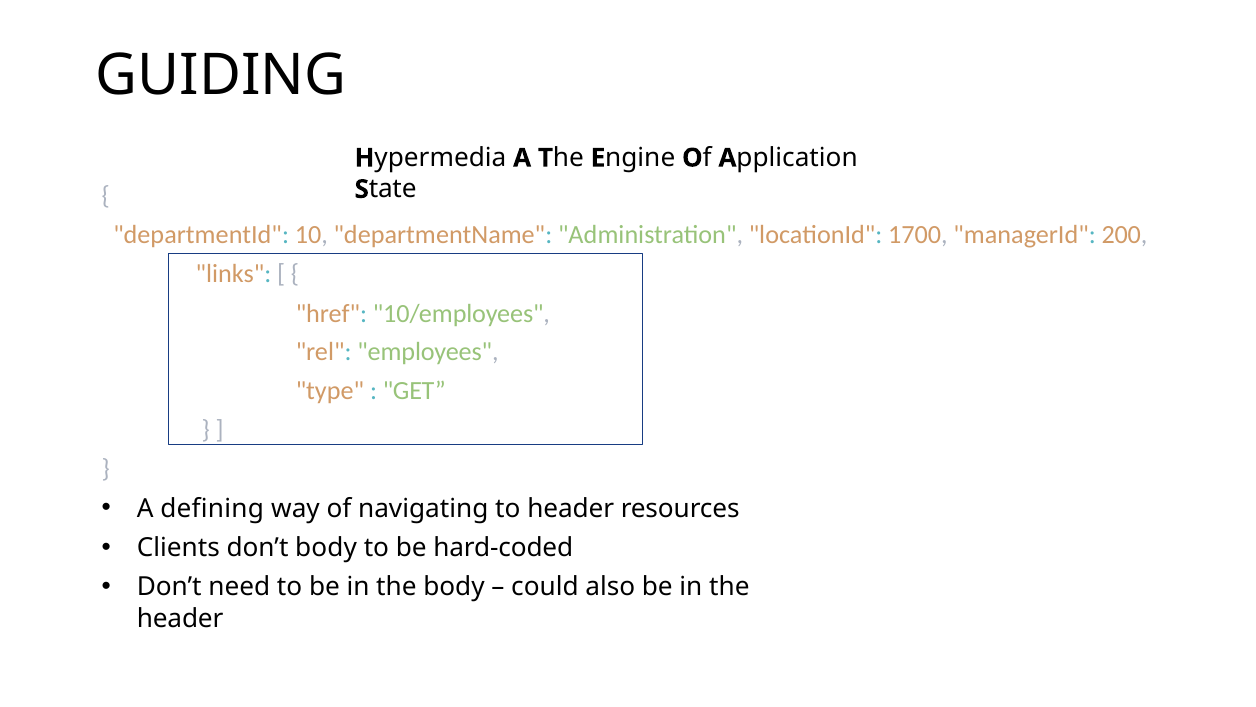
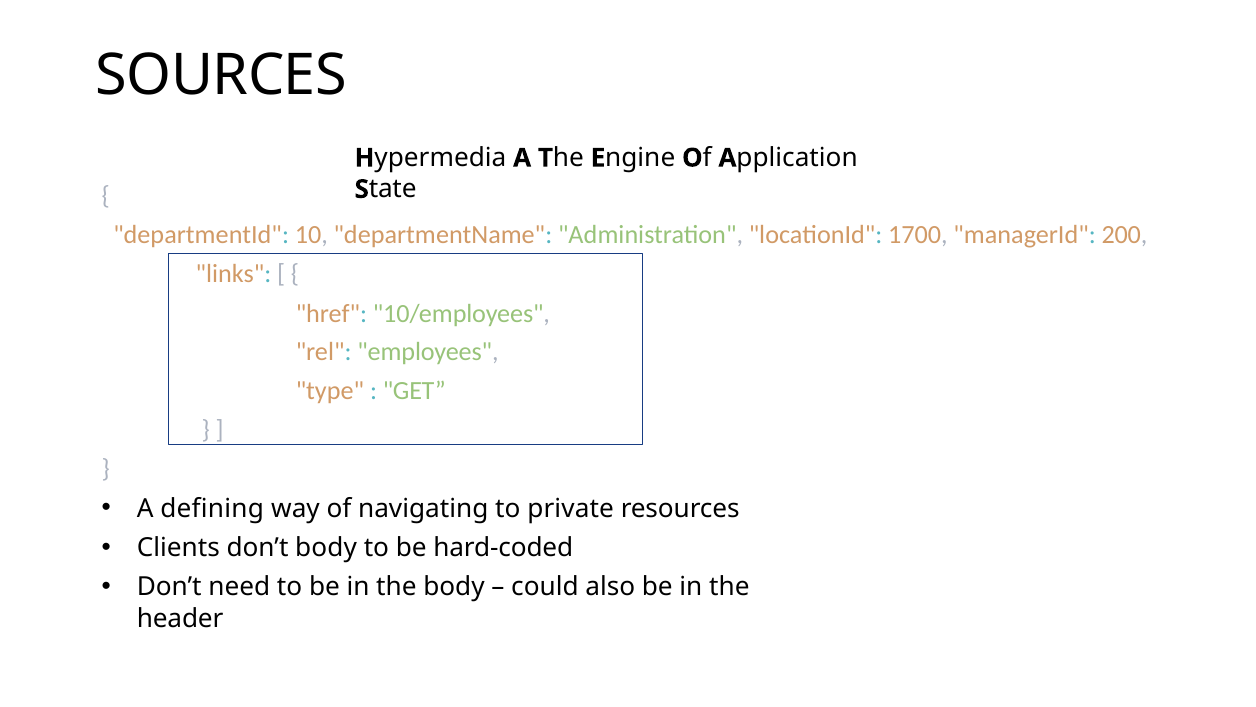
GUIDING: GUIDING -> SOURCES
to header: header -> private
